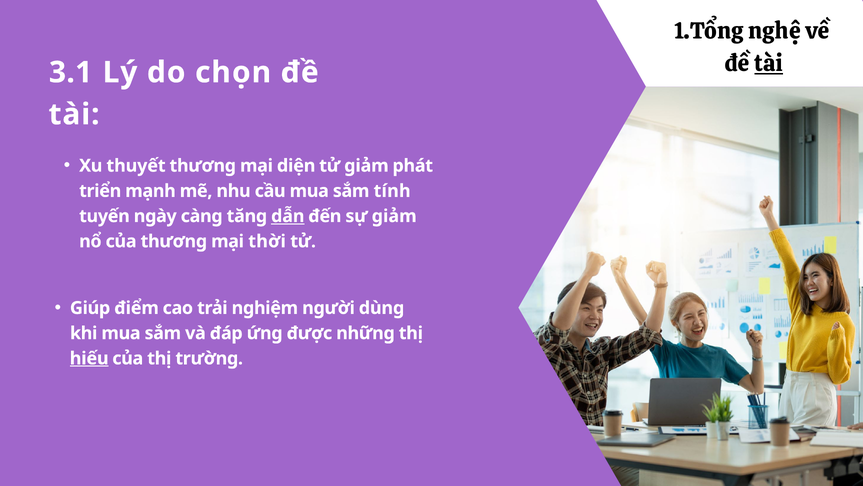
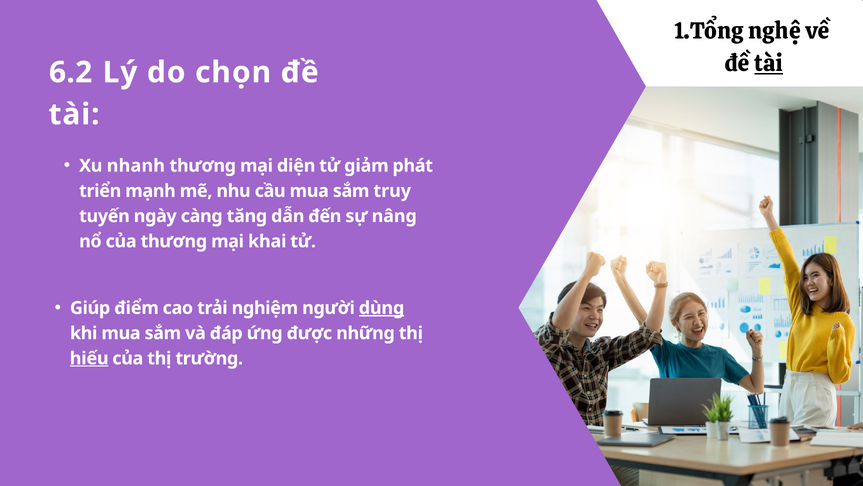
3.1: 3.1 -> 6.2
thuyết: thuyết -> nhanh
tính: tính -> truy
dẫn underline: present -> none
sự giảm: giảm -> nâng
thời: thời -> khai
dùng underline: none -> present
